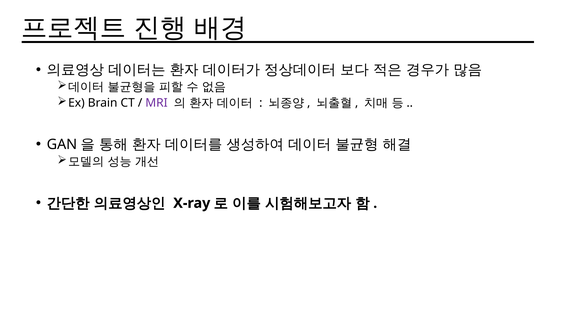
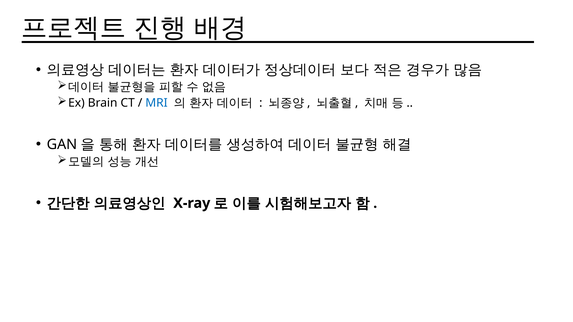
MRI colour: purple -> blue
